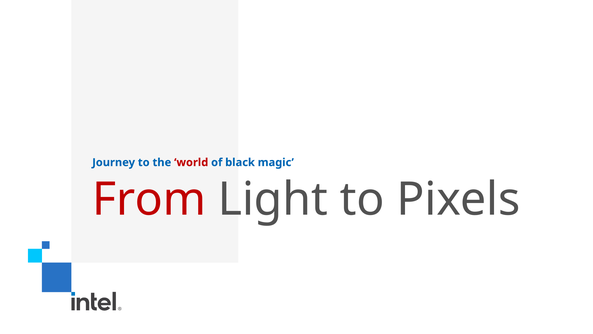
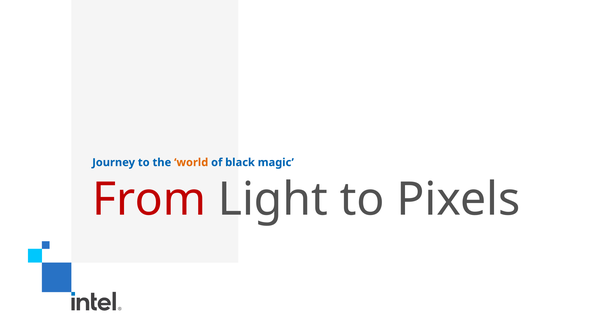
world colour: red -> orange
